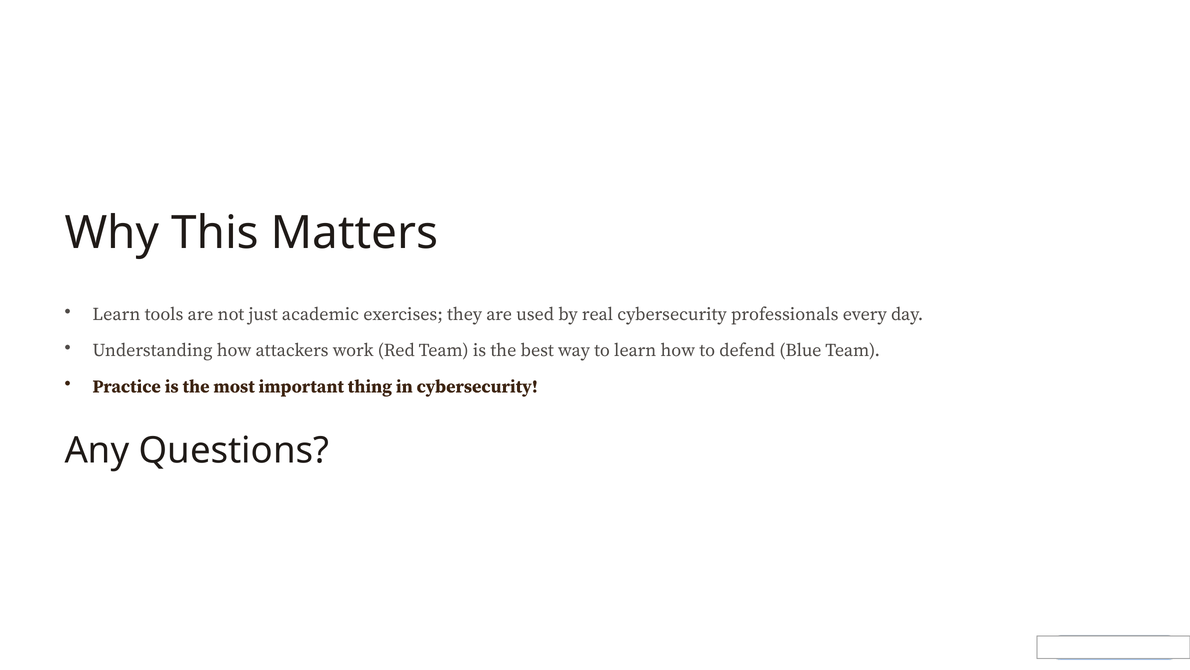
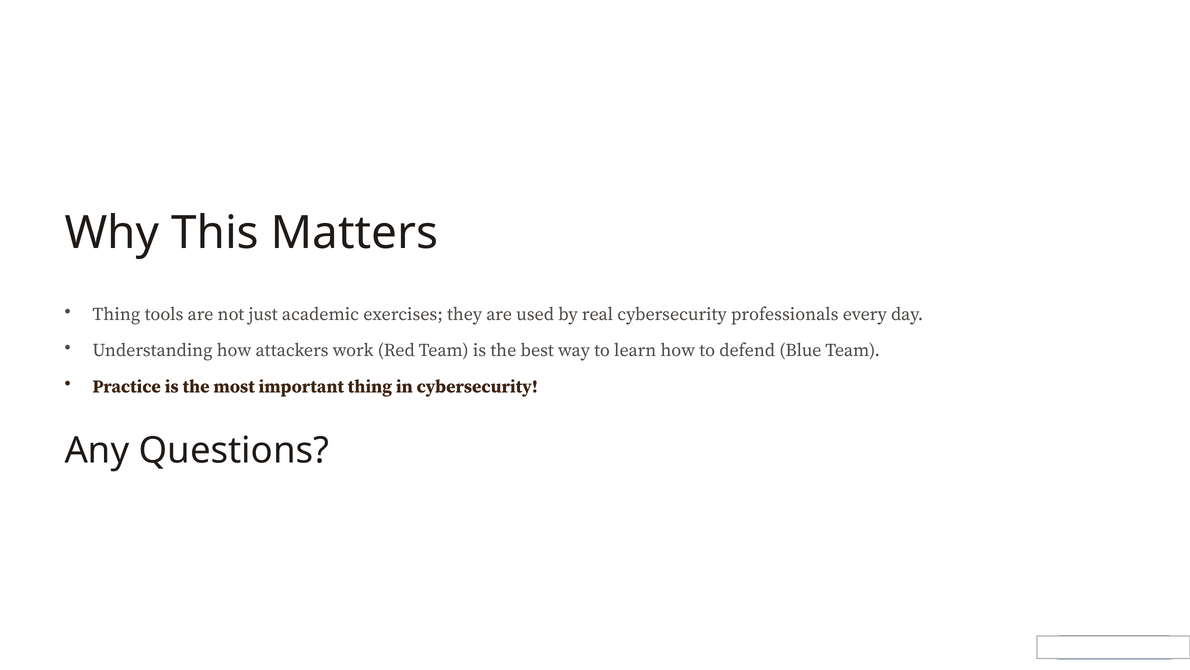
Learn at (116, 314): Learn -> Thing
